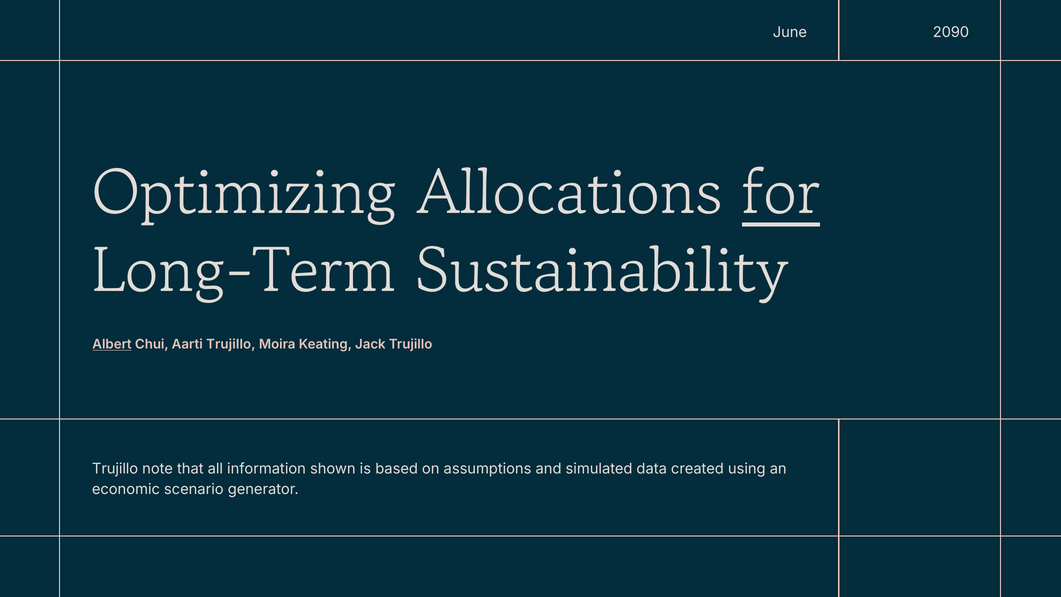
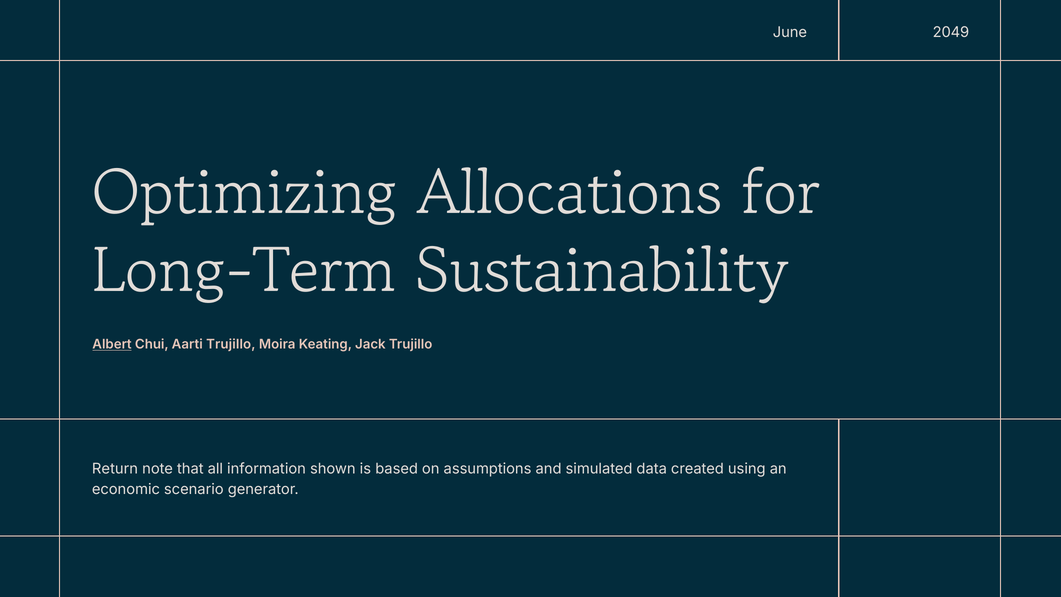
2090: 2090 -> 2049
for underline: present -> none
Trujillo at (115, 469): Trujillo -> Return
